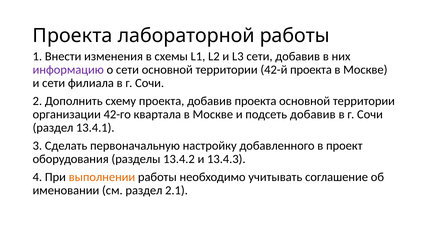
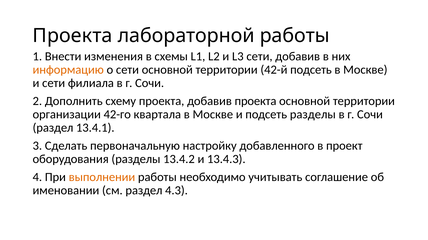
информацию colour: purple -> orange
42-й проекта: проекта -> подсеть
подсеть добавив: добавив -> разделы
2.1: 2.1 -> 4.3
